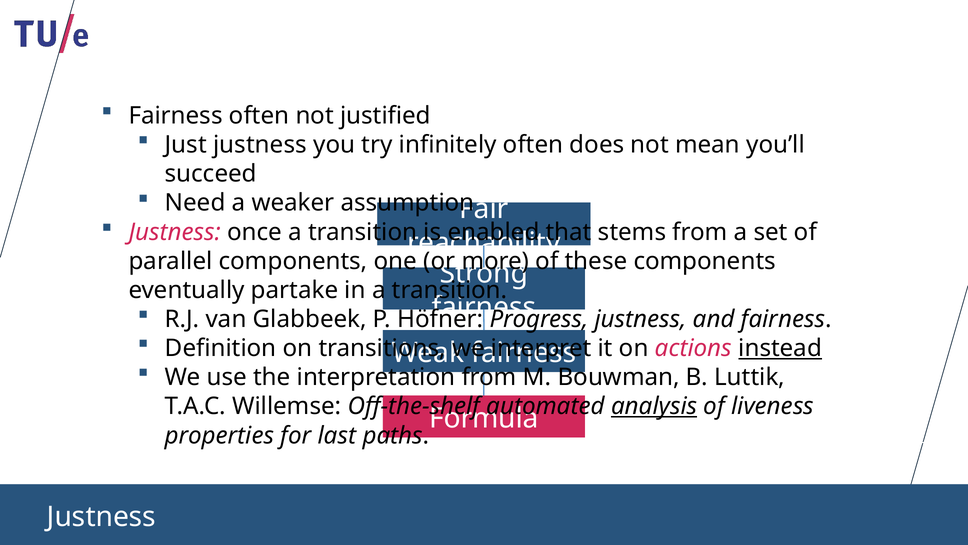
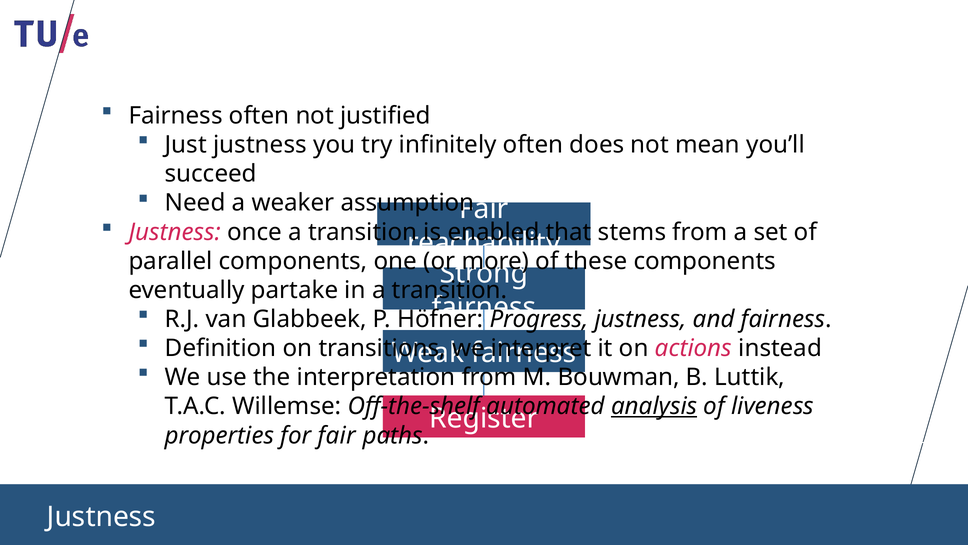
instead underline: present -> none
Formula: Formula -> Register
for last: last -> fair
